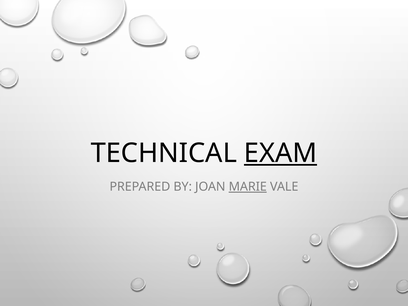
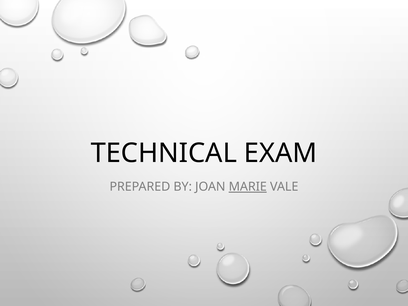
EXAM underline: present -> none
